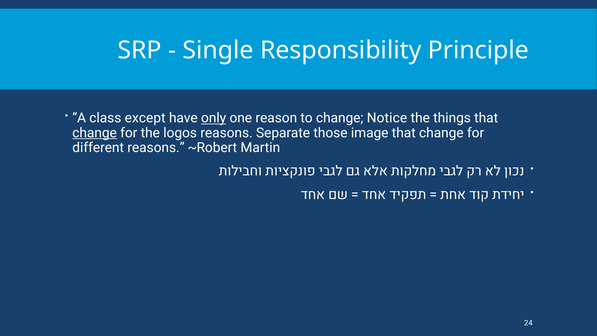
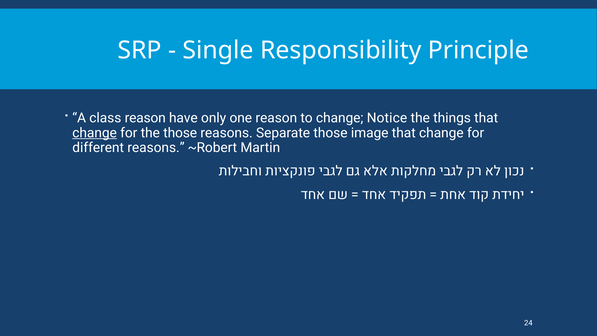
class except: except -> reason
only underline: present -> none
the logos: logos -> those
